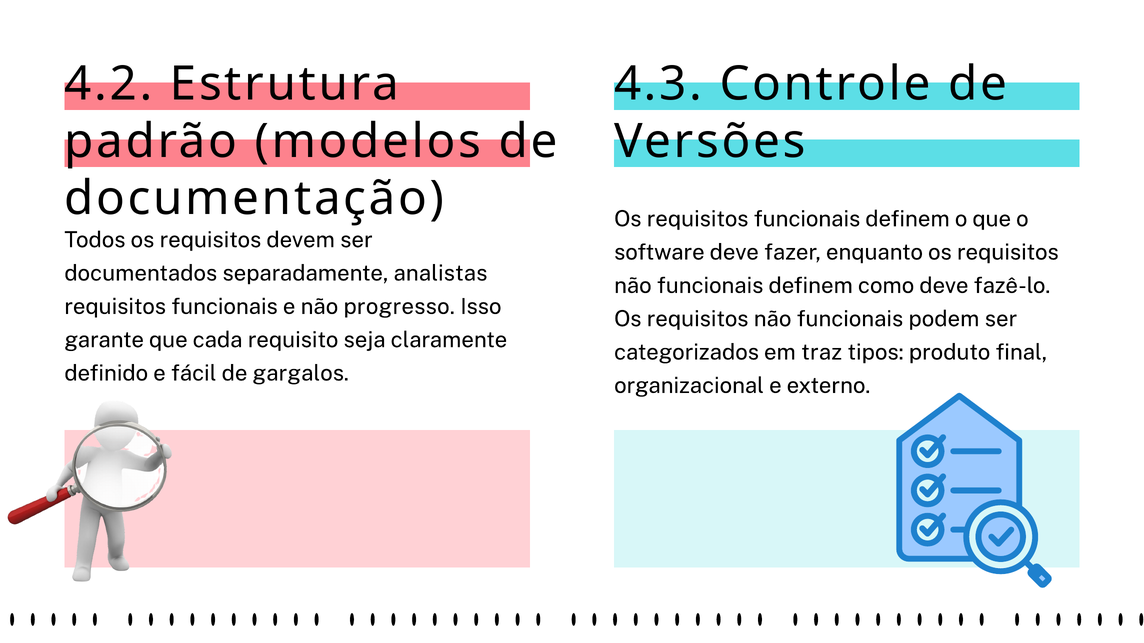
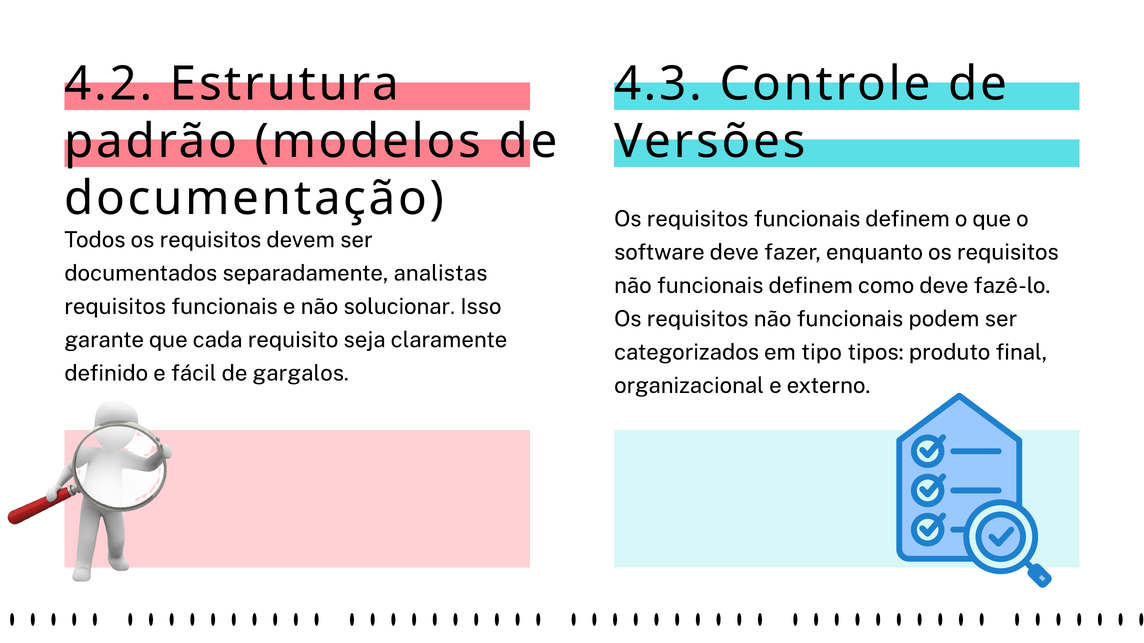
progresso: progresso -> solucionar
traz: traz -> tipo
